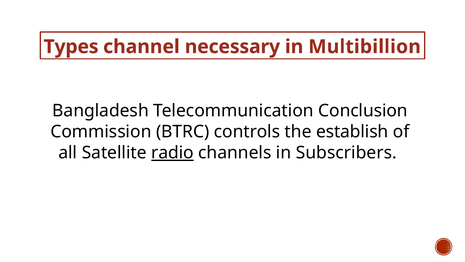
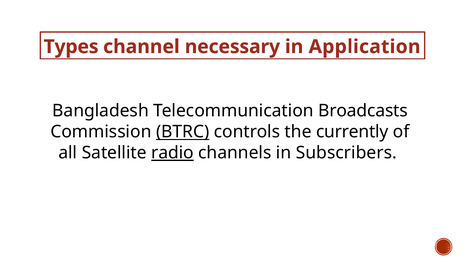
Multibillion: Multibillion -> Application
Conclusion: Conclusion -> Broadcasts
BTRC underline: none -> present
establish: establish -> currently
